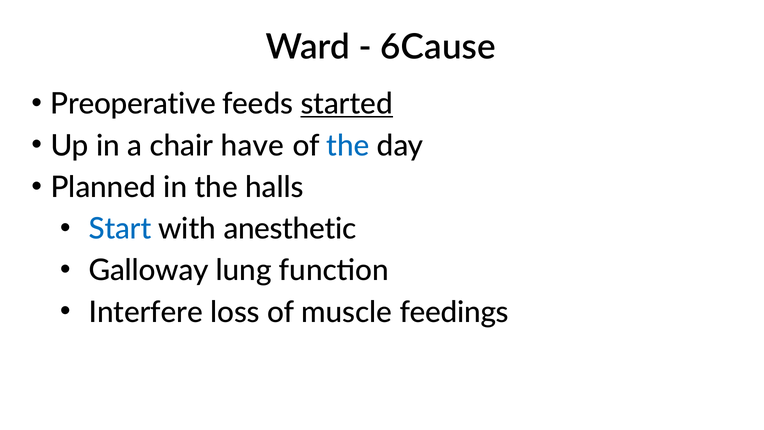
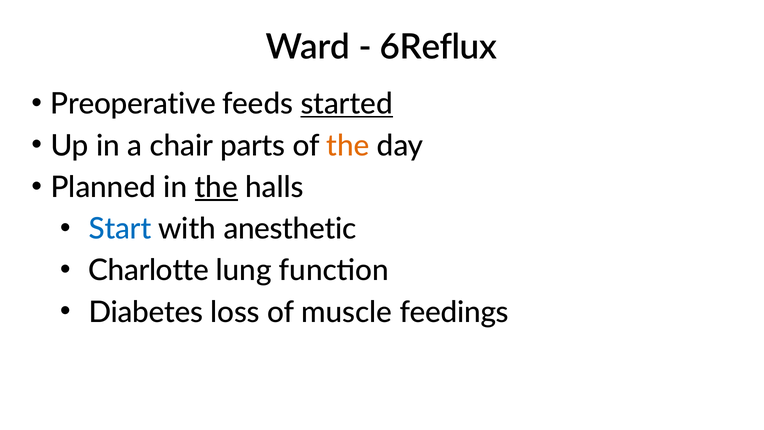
6Cause: 6Cause -> 6Reflux
have: have -> parts
the at (348, 146) colour: blue -> orange
the at (216, 187) underline: none -> present
Galloway: Galloway -> Charlotte
Interfere: Interfere -> Diabetes
